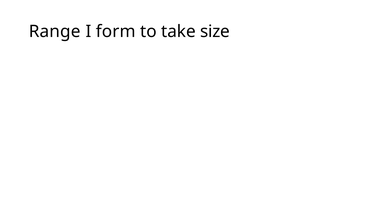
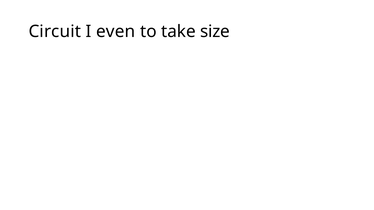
Range: Range -> Circuit
form: form -> even
